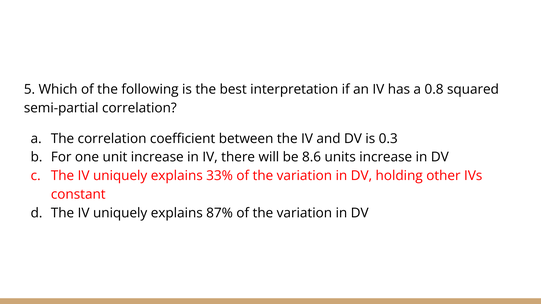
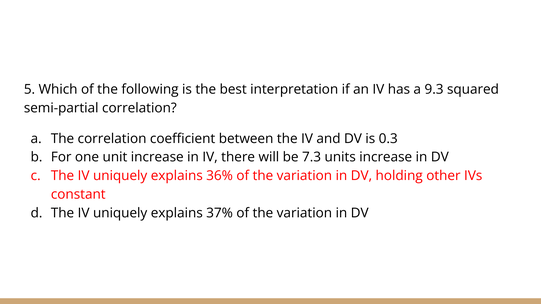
0.8: 0.8 -> 9.3
8.6: 8.6 -> 7.3
33%: 33% -> 36%
87%: 87% -> 37%
